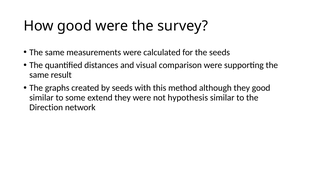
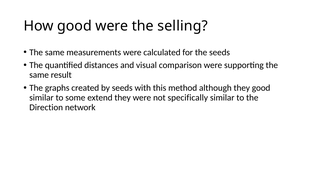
survey: survey -> selling
hypothesis: hypothesis -> specifically
